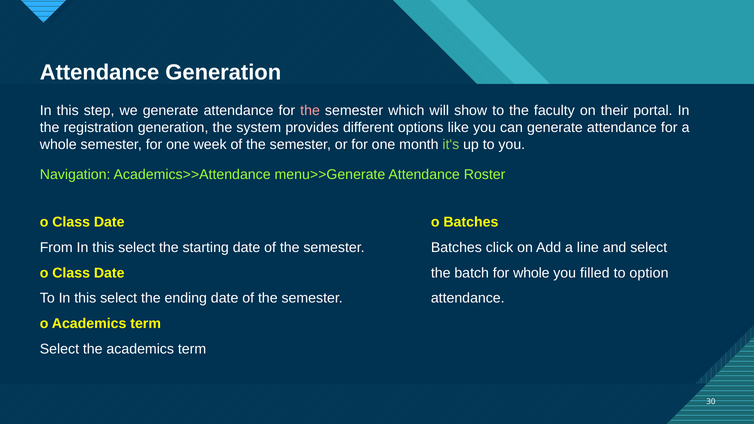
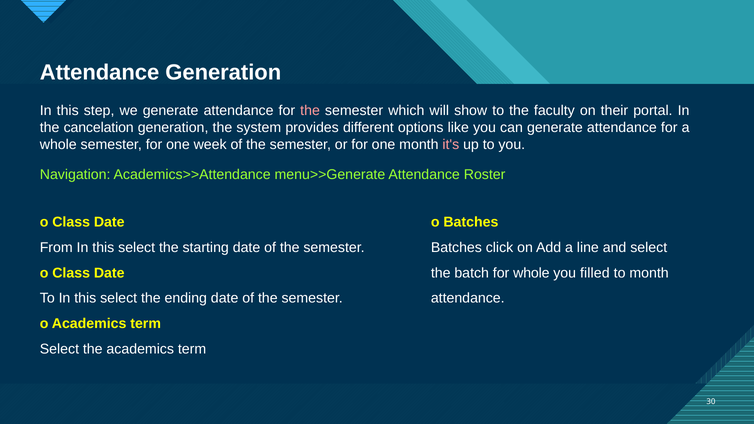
registration: registration -> cancelation
it's colour: light green -> pink
to option: option -> month
